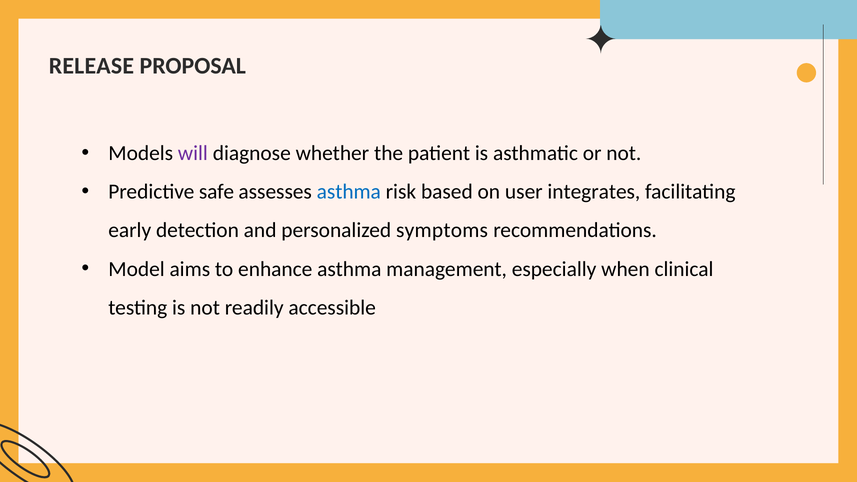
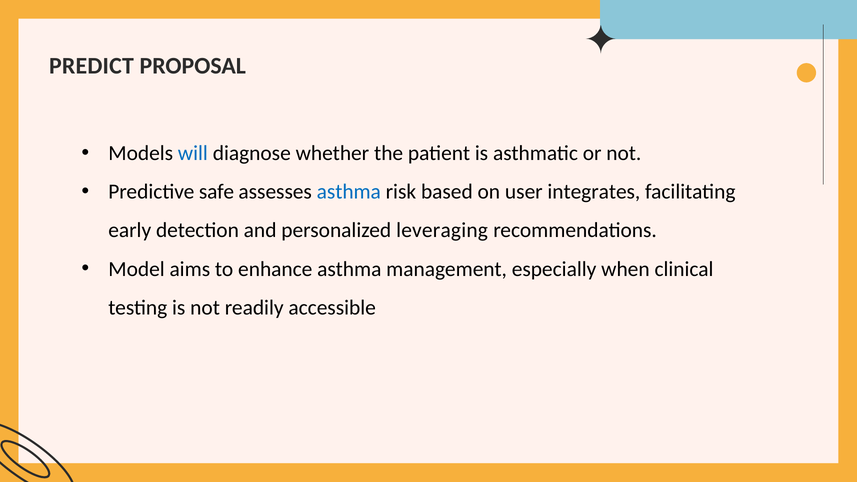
RELEASE: RELEASE -> PREDICT
will colour: purple -> blue
symptoms: symptoms -> leveraging
